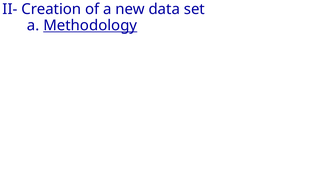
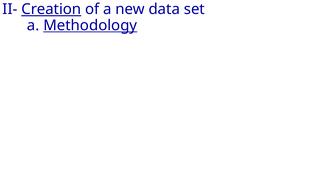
Creation underline: none -> present
